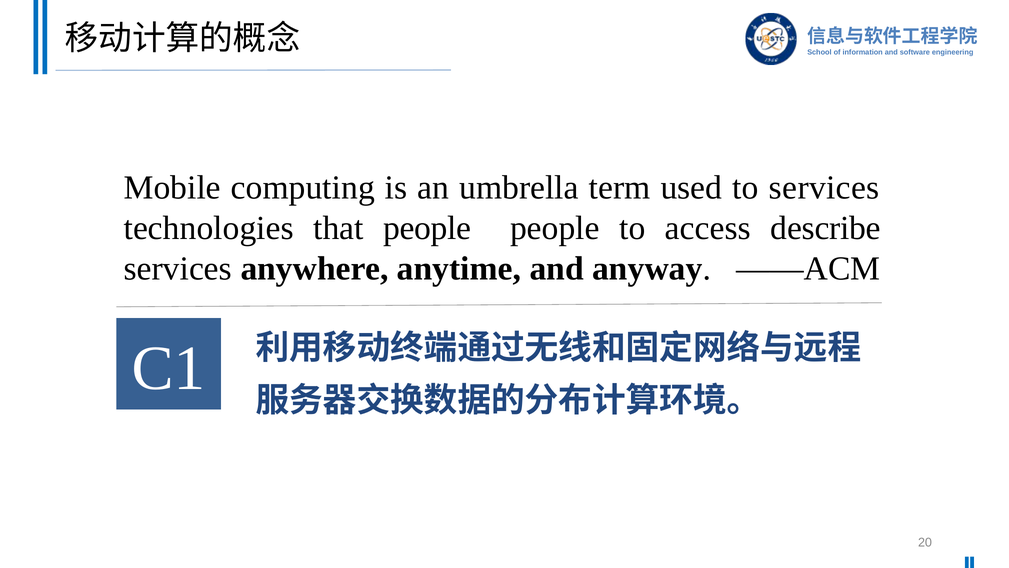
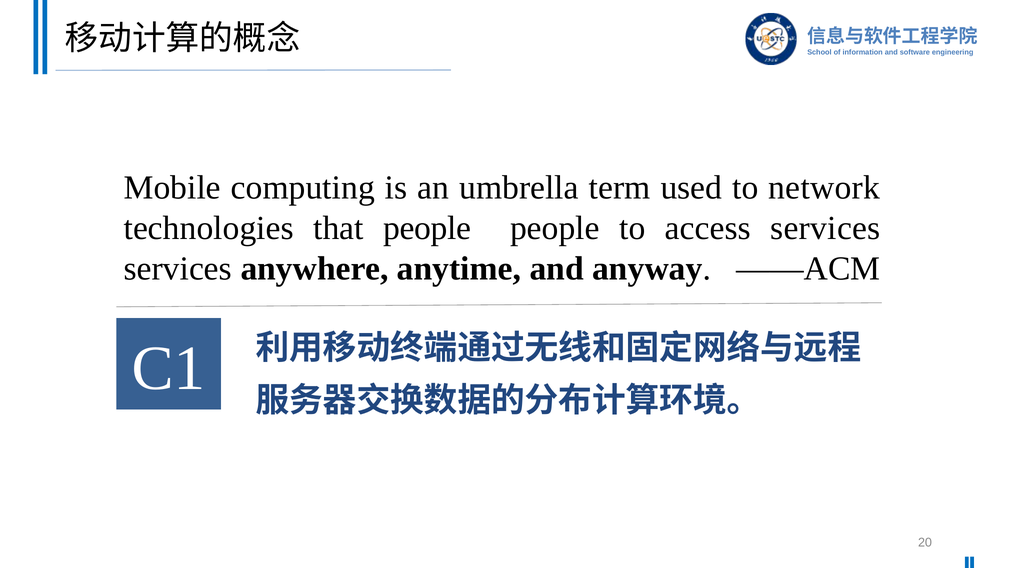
to services: services -> network
access describe: describe -> services
